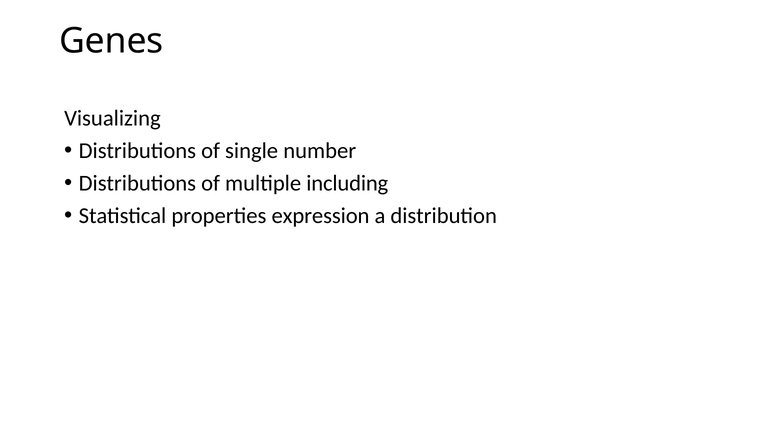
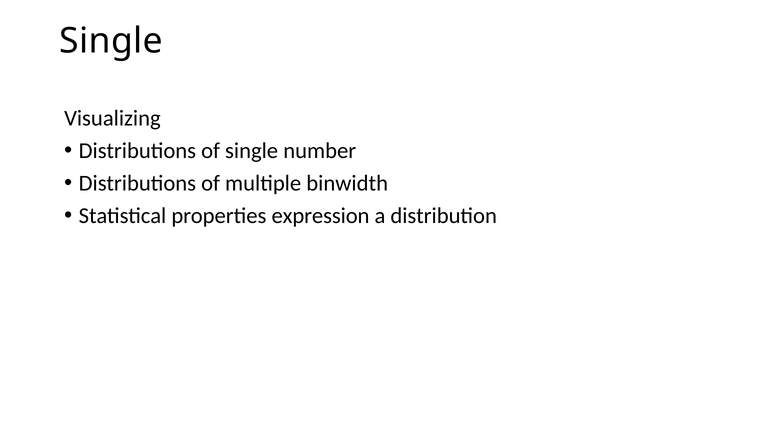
Genes at (111, 41): Genes -> Single
including: including -> binwidth
